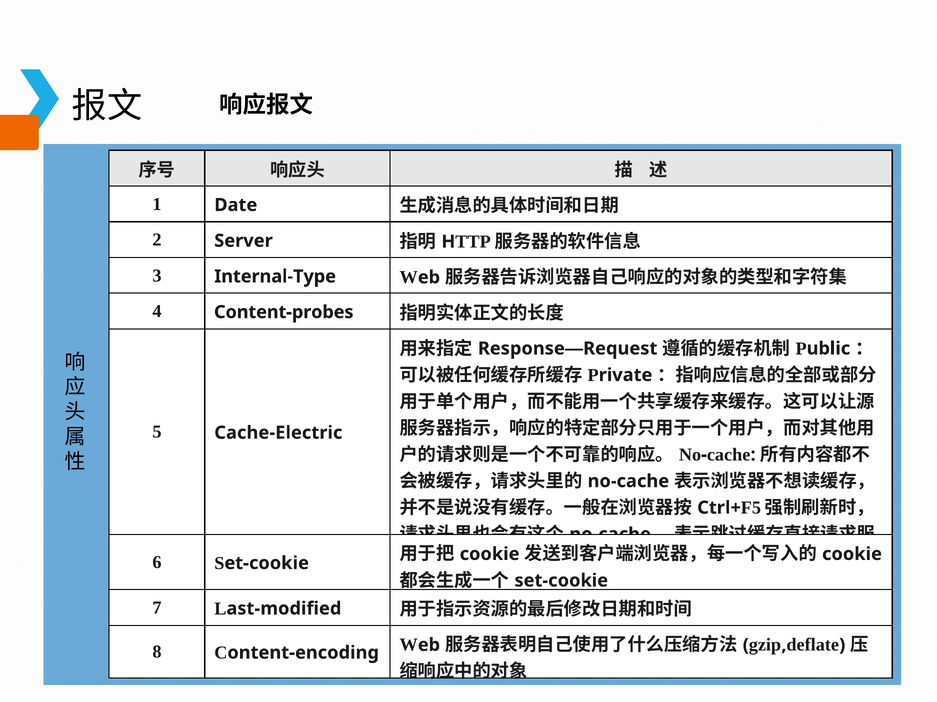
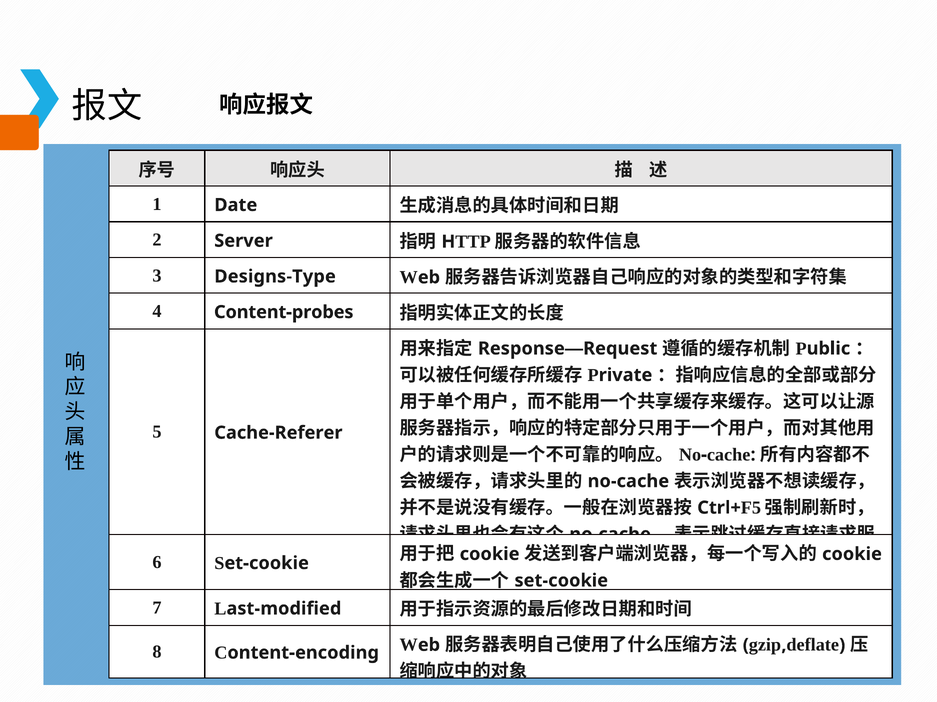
Internal-Type: Internal-Type -> Designs-Type
Cache-Electric: Cache-Electric -> Cache-Referer
